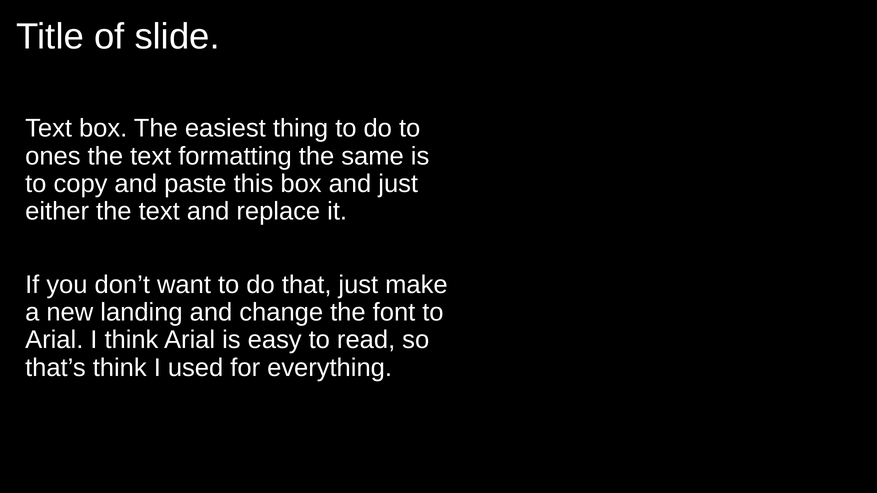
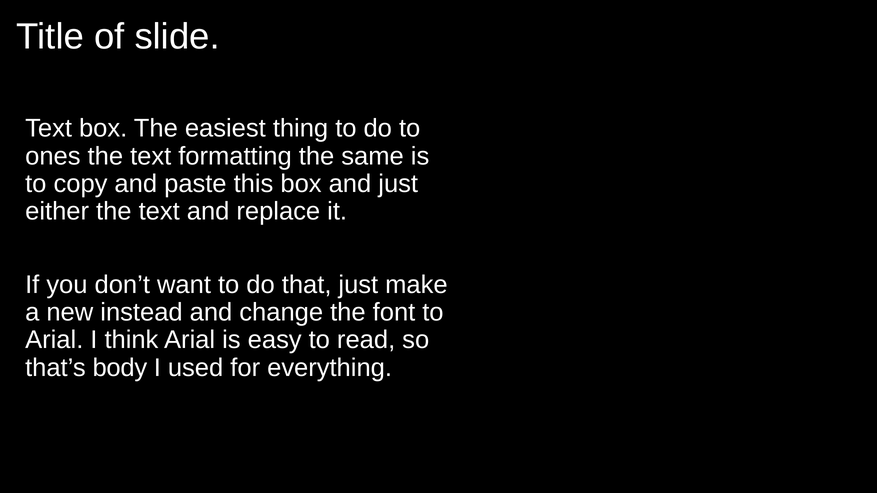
landing: landing -> instead
that’s think: think -> body
